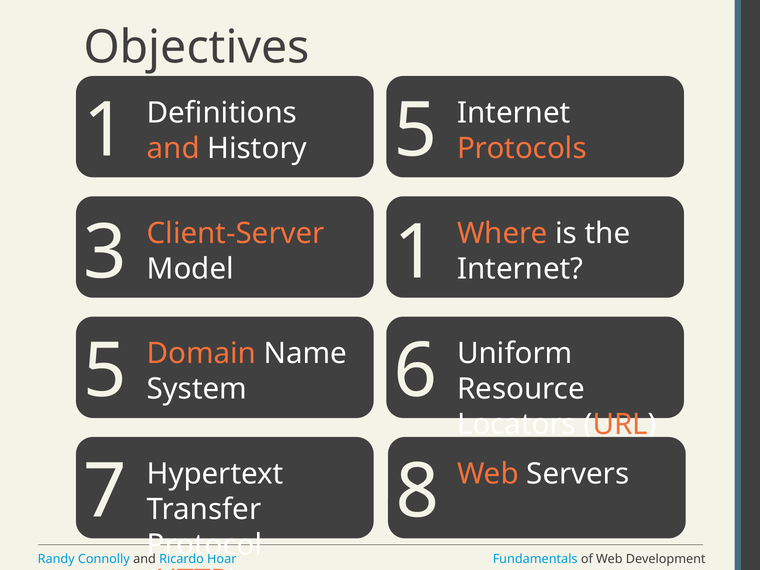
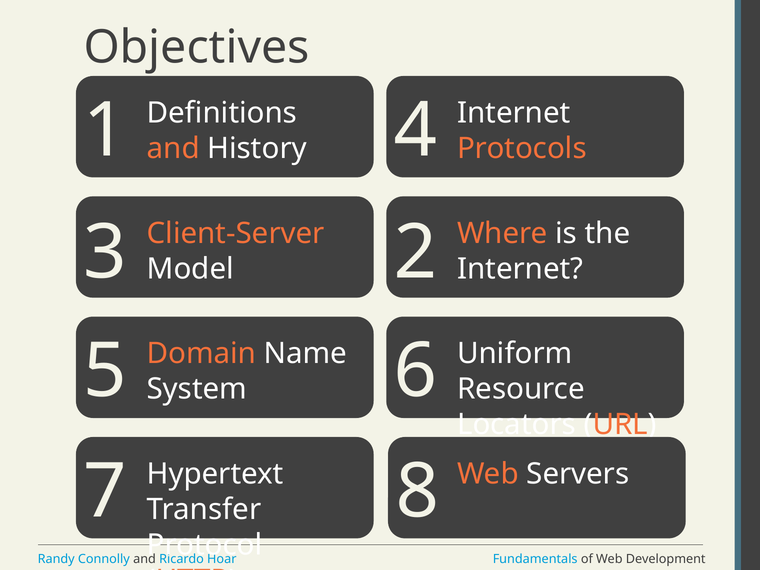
5 at (416, 131): 5 -> 4
3 1: 1 -> 2
